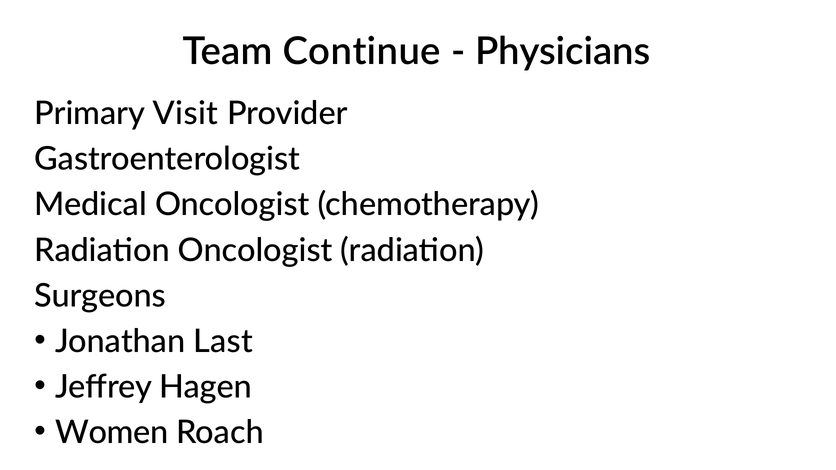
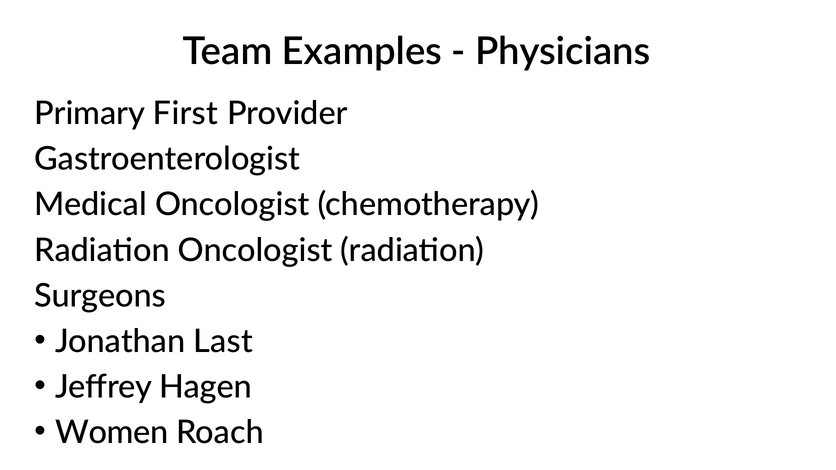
Continue: Continue -> Examples
Visit: Visit -> First
